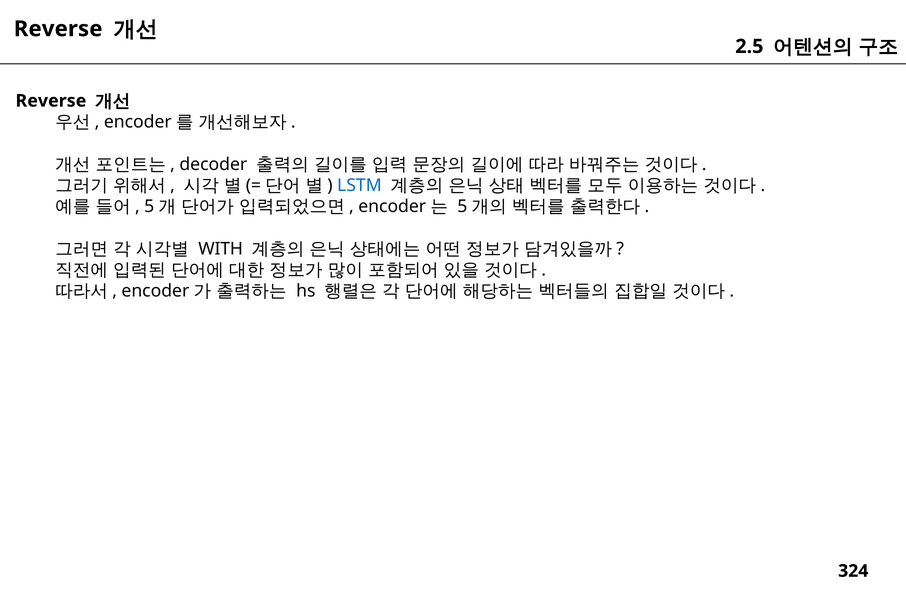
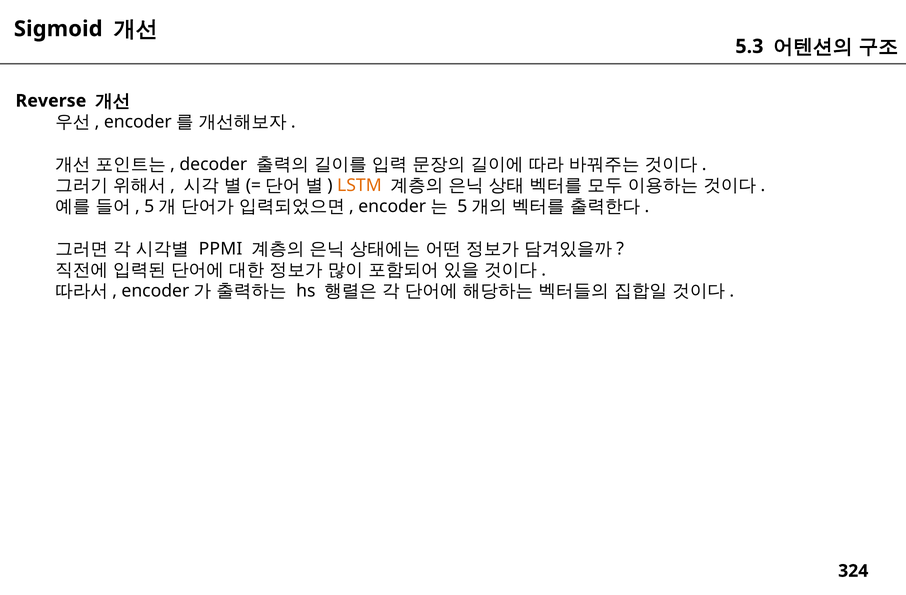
Reverse at (58, 29): Reverse -> Sigmoid
2.5: 2.5 -> 5.3
LSTM colour: blue -> orange
WITH: WITH -> PPMI
